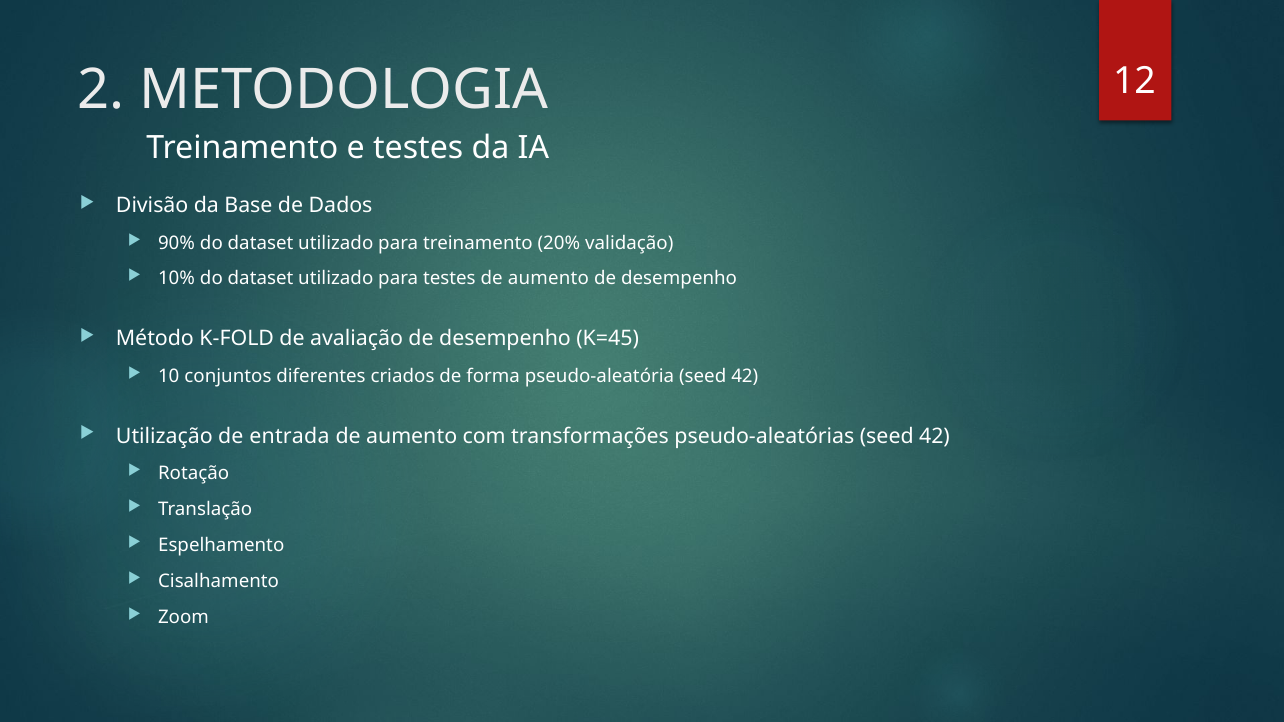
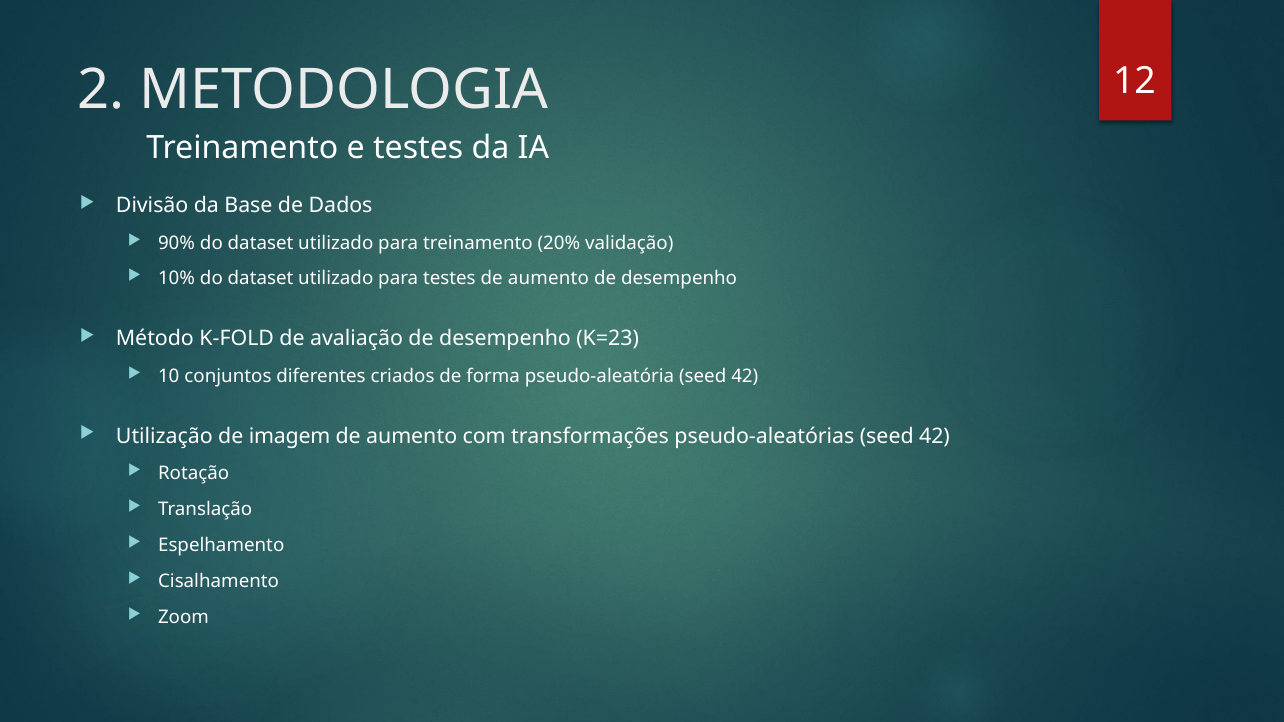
K=45: K=45 -> K=23
entrada: entrada -> imagem
